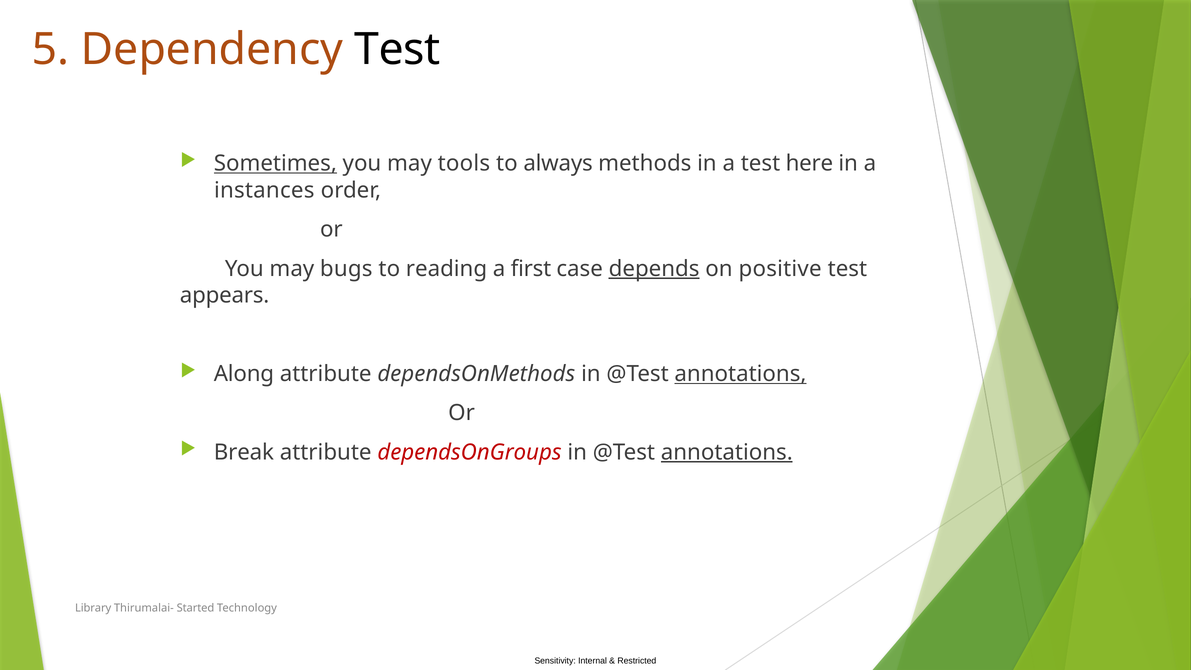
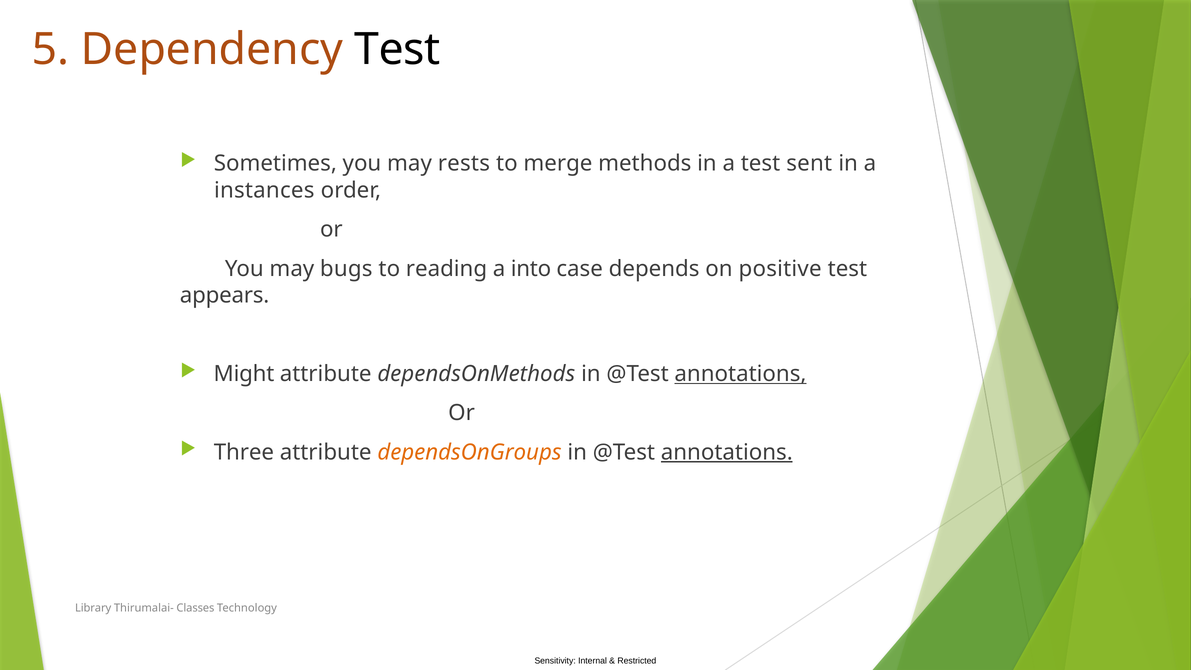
Sometimes underline: present -> none
tools: tools -> rests
always: always -> merge
here: here -> sent
first: first -> into
depends underline: present -> none
Along: Along -> Might
Break: Break -> Three
dependsOnGroups colour: red -> orange
Started: Started -> Classes
